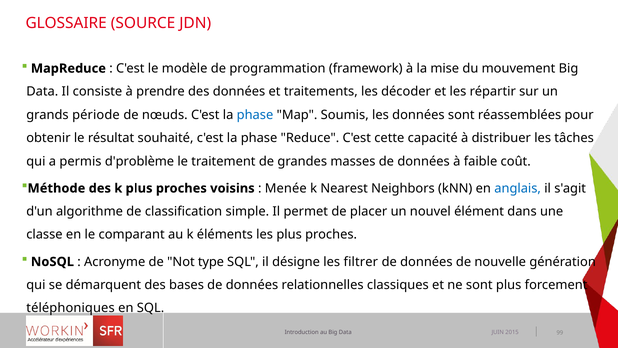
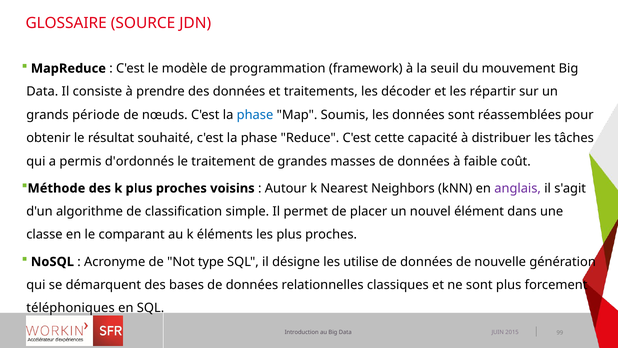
mise: mise -> seuil
d'problème: d'problème -> d'ordonnés
Menée: Menée -> Autour
anglais colour: blue -> purple
filtrer: filtrer -> utilise
